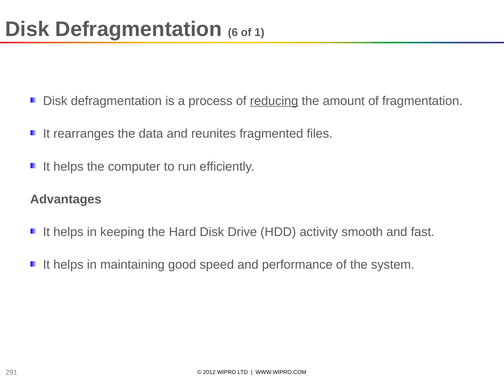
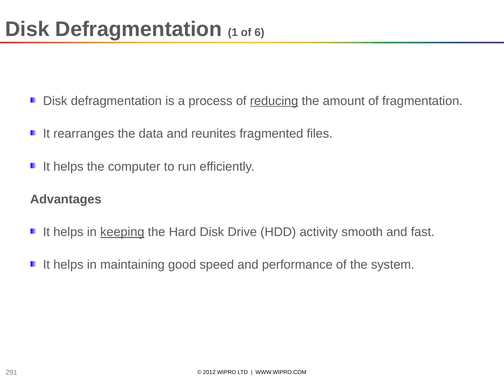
6: 6 -> 1
1: 1 -> 6
keeping underline: none -> present
